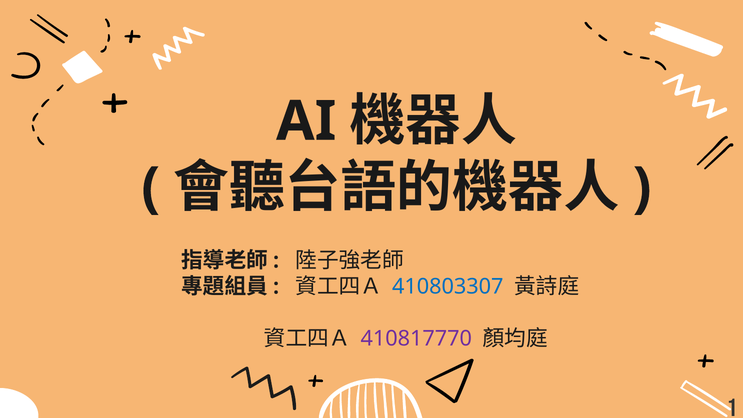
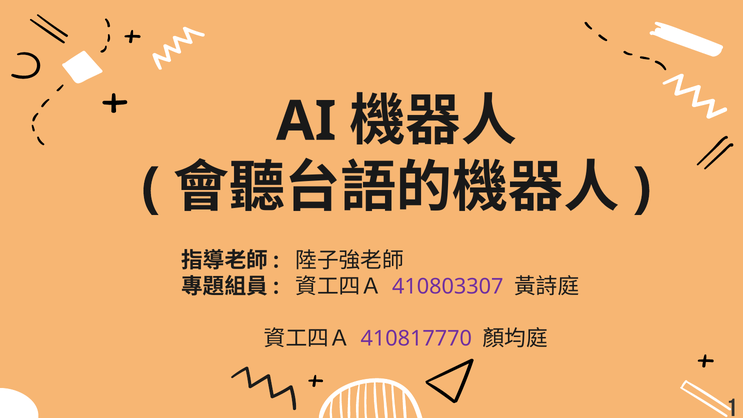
410803307 colour: blue -> purple
